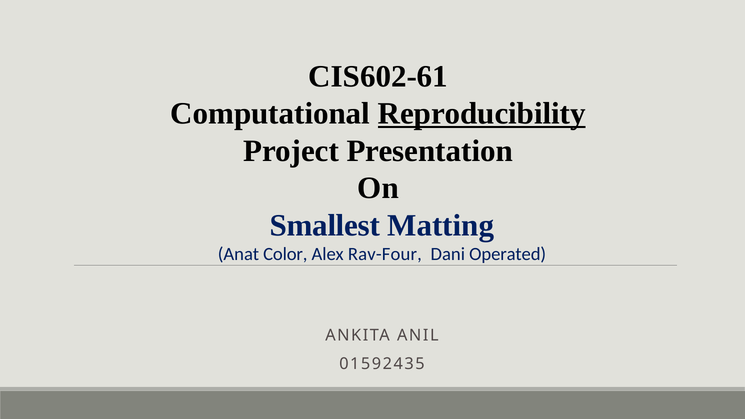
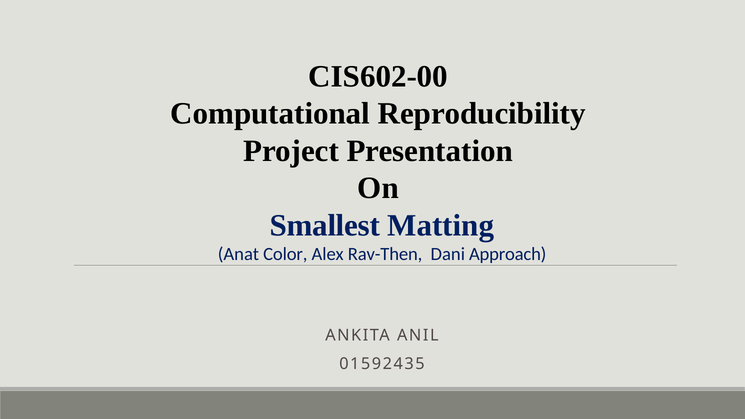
CIS602-61: CIS602-61 -> CIS602-00
Reproducibility underline: present -> none
Rav-Four: Rav-Four -> Rav-Then
Operated: Operated -> Approach
